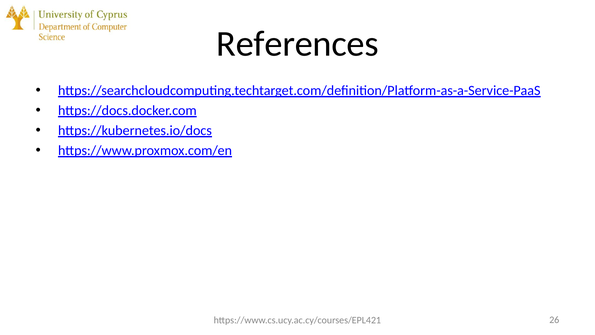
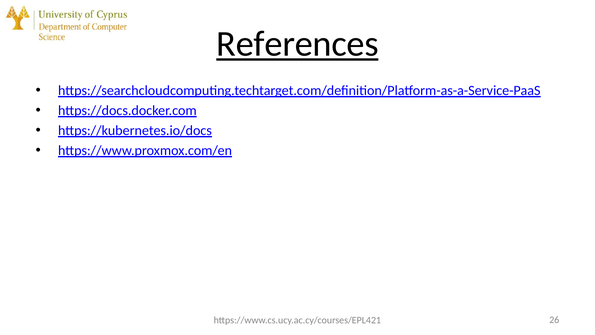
References underline: none -> present
